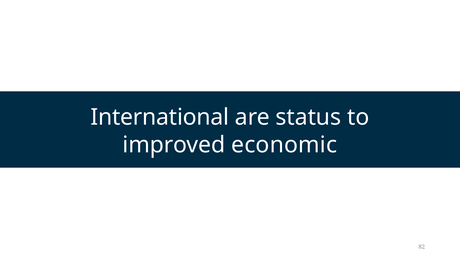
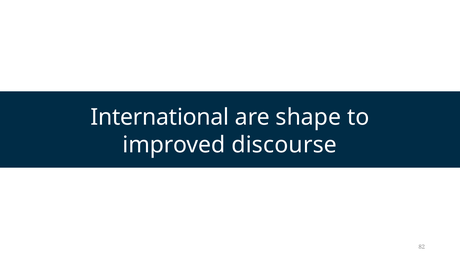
status: status -> shape
economic: economic -> discourse
